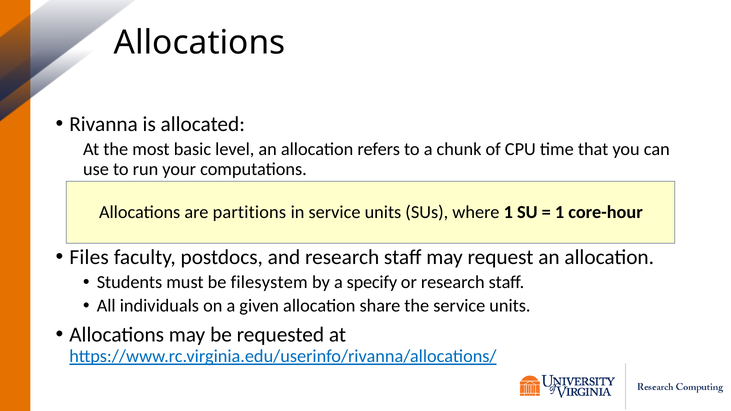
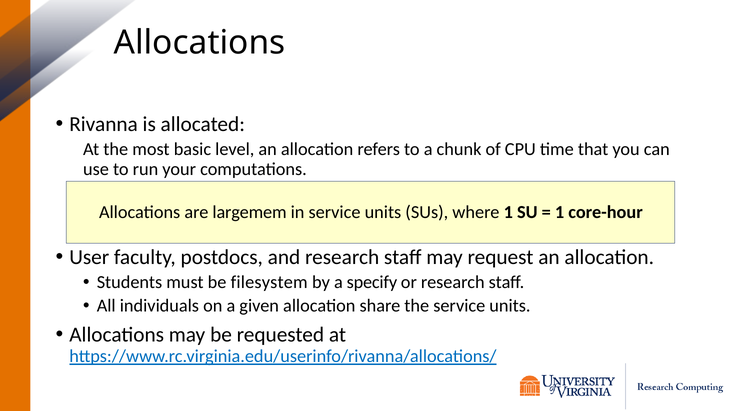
partitions: partitions -> largemem
Files: Files -> User
